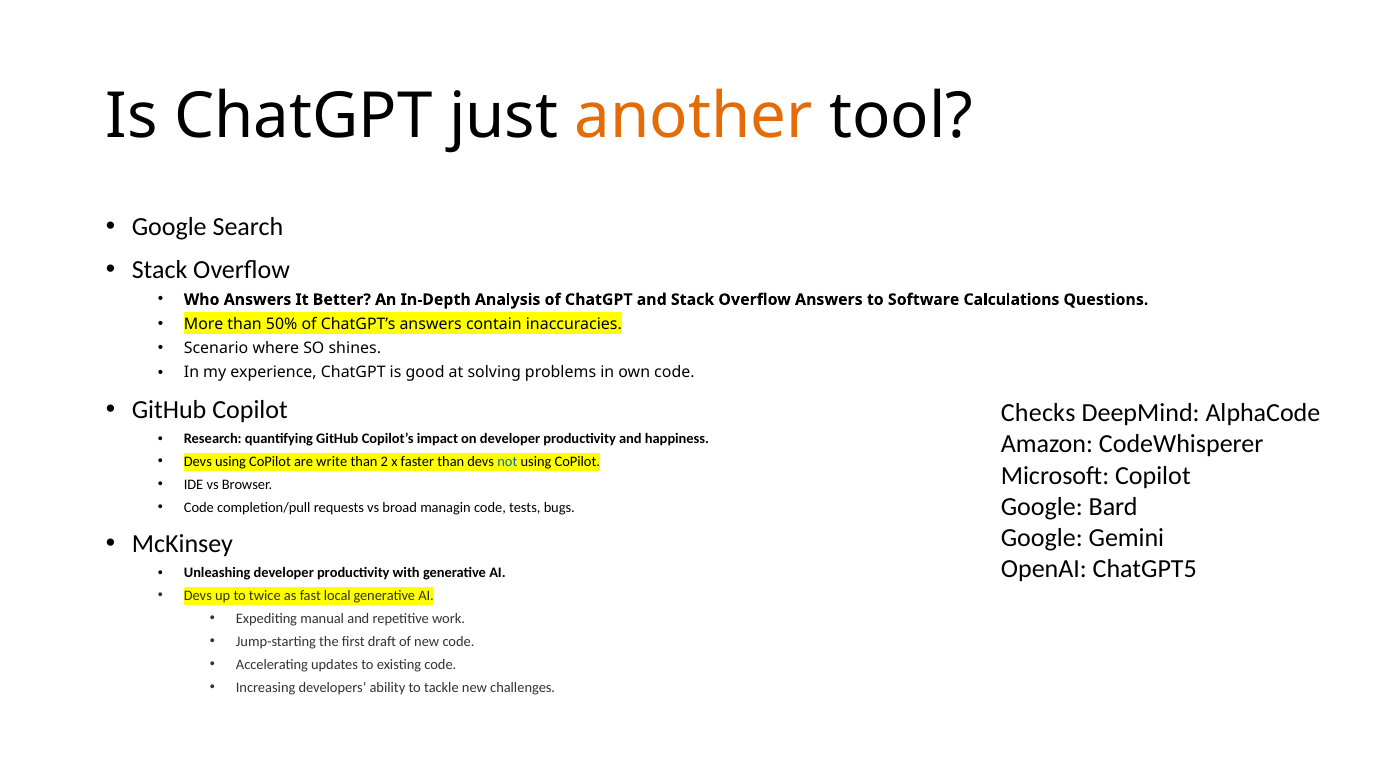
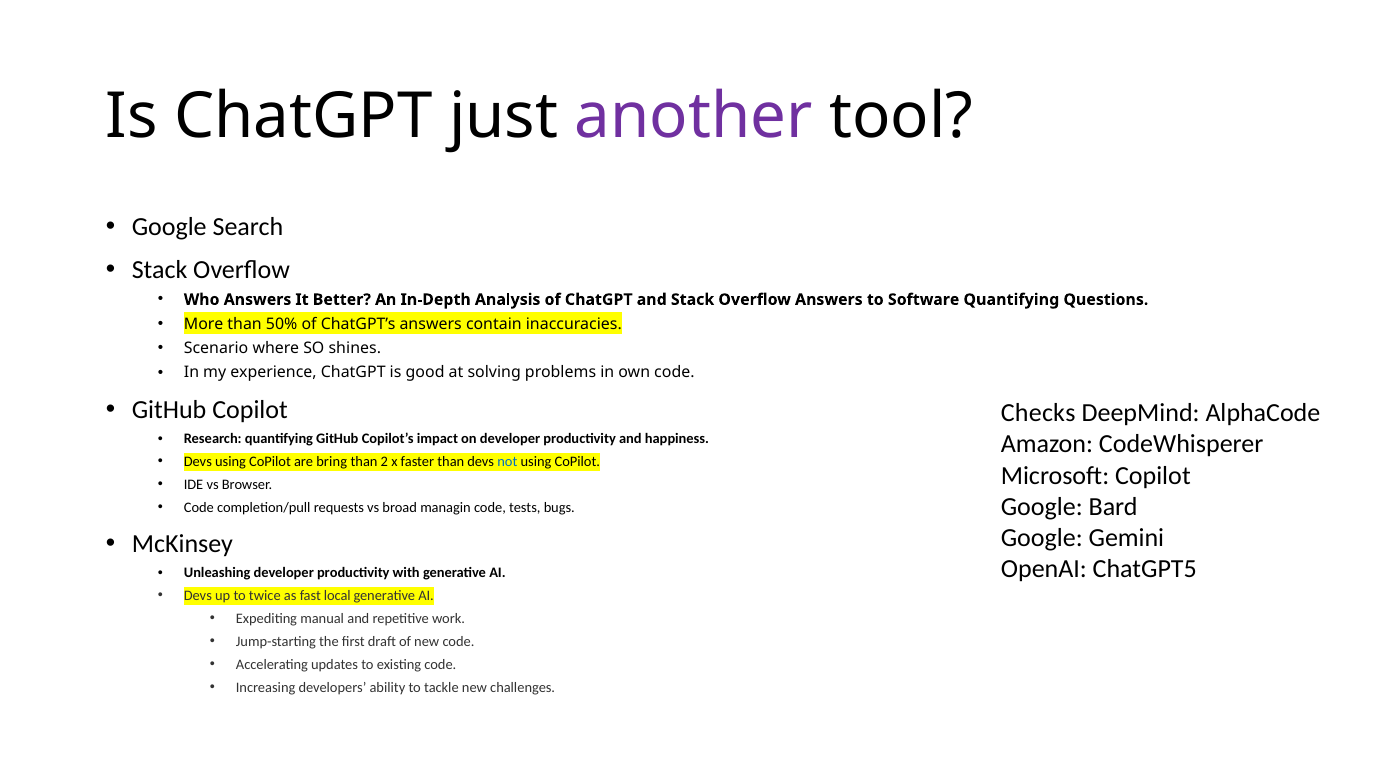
another colour: orange -> purple
Software Calculations: Calculations -> Quantifying
write: write -> bring
